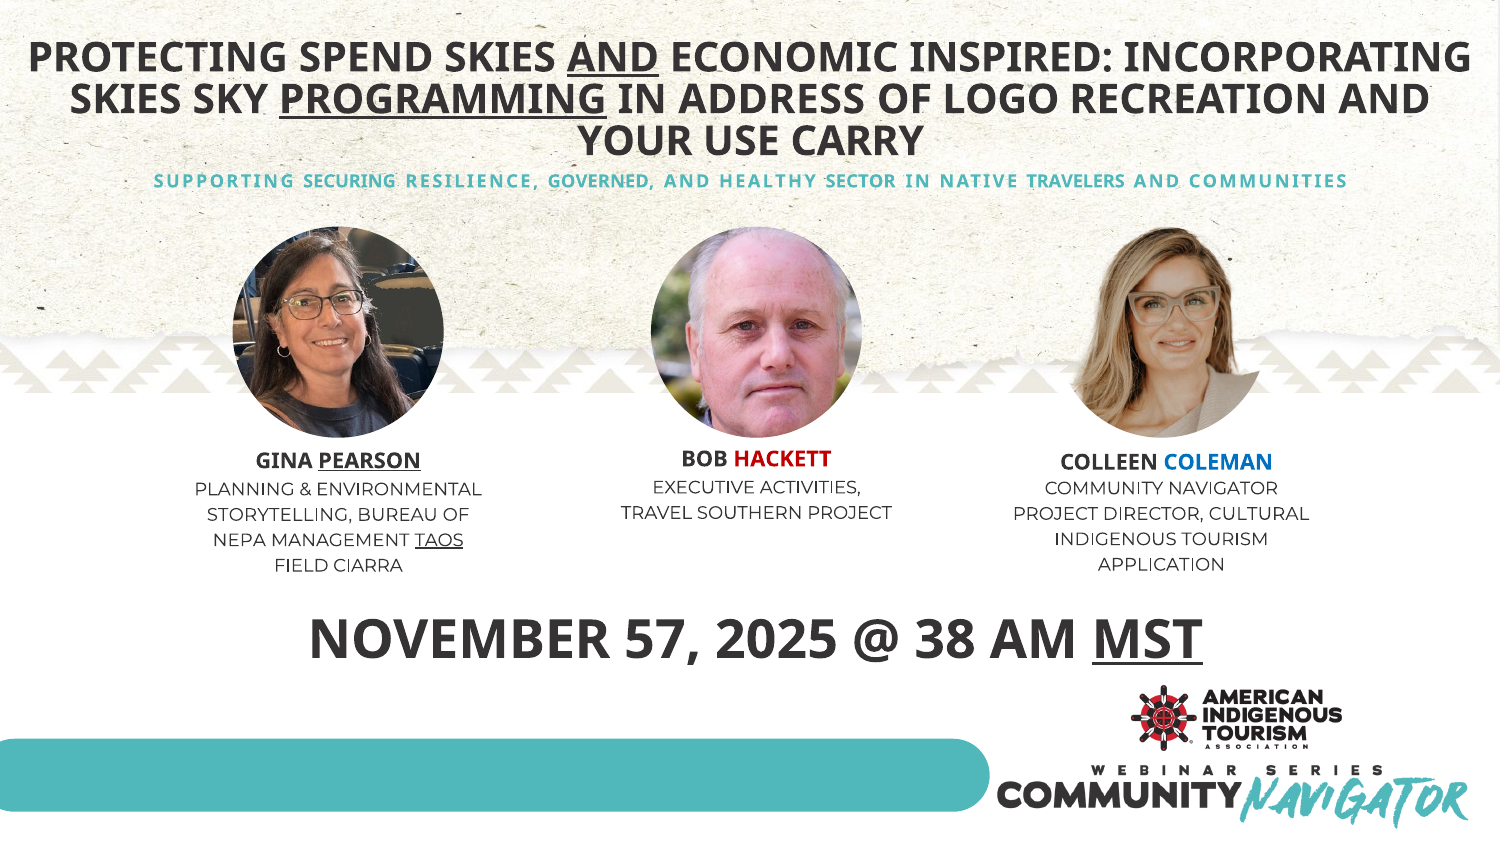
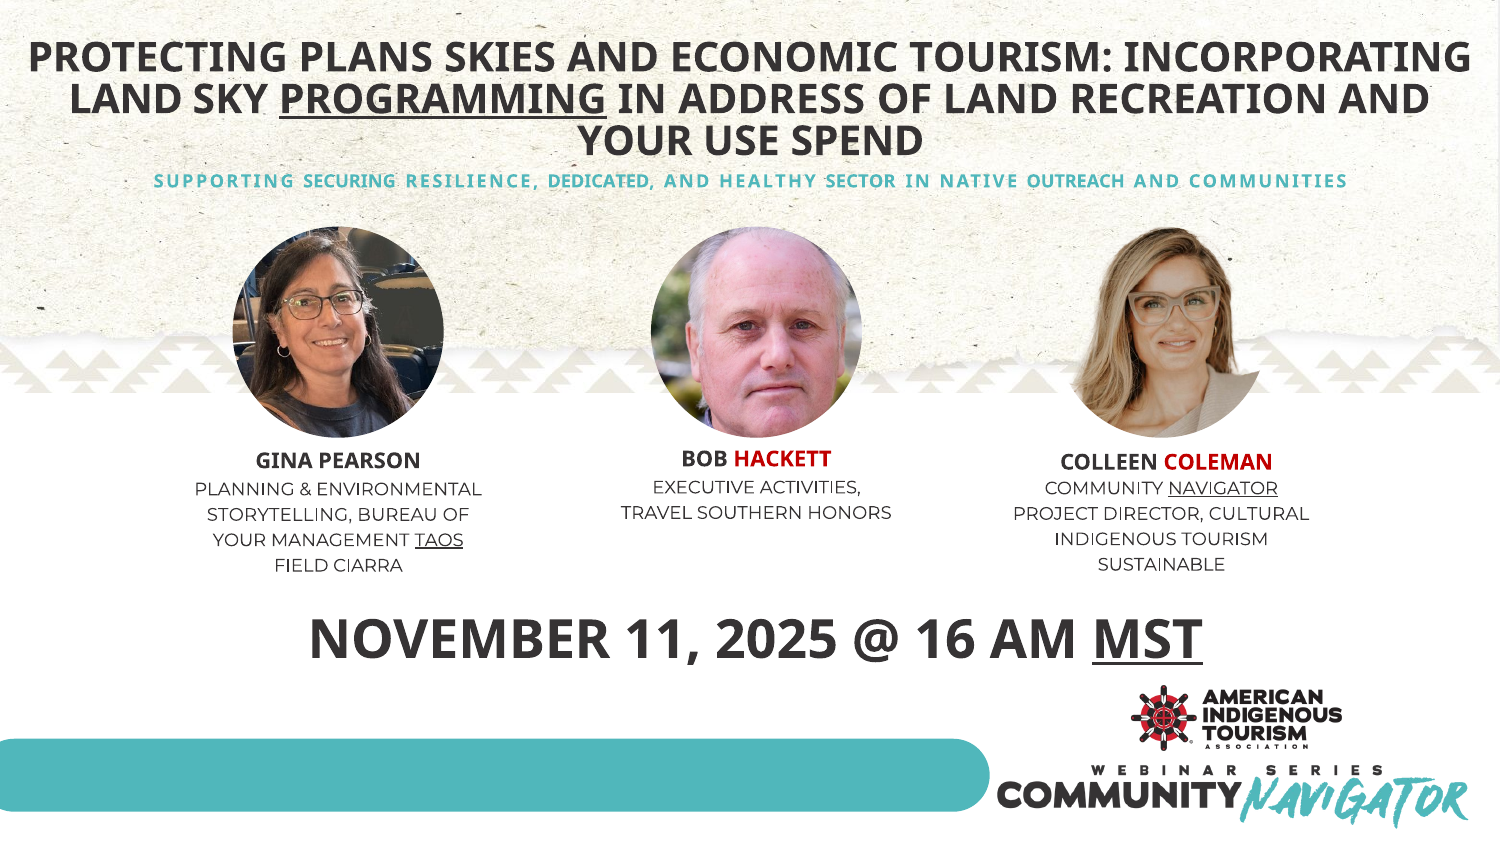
SPEND: SPEND -> PLANS
AND at (613, 58) underline: present -> none
ECONOMIC INSPIRED: INSPIRED -> TOURISM
SKIES at (126, 100): SKIES -> LAND
OF LOGO: LOGO -> LAND
CARRY: CARRY -> SPEND
GOVERNED: GOVERNED -> DEDICATED
TRAVELERS: TRAVELERS -> OUTREACH
PEARSON underline: present -> none
COLEMAN colour: blue -> red
NAVIGATOR underline: none -> present
SOUTHERN PROJECT: PROJECT -> HONORS
NEPA at (239, 540): NEPA -> YOUR
APPLICATION: APPLICATION -> SUSTAINABLE
57: 57 -> 11
38: 38 -> 16
